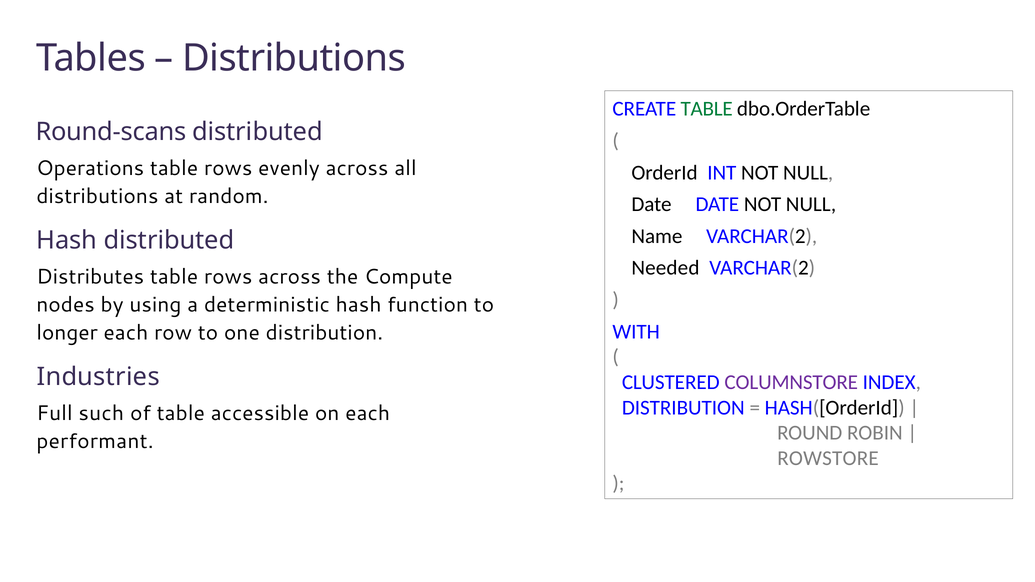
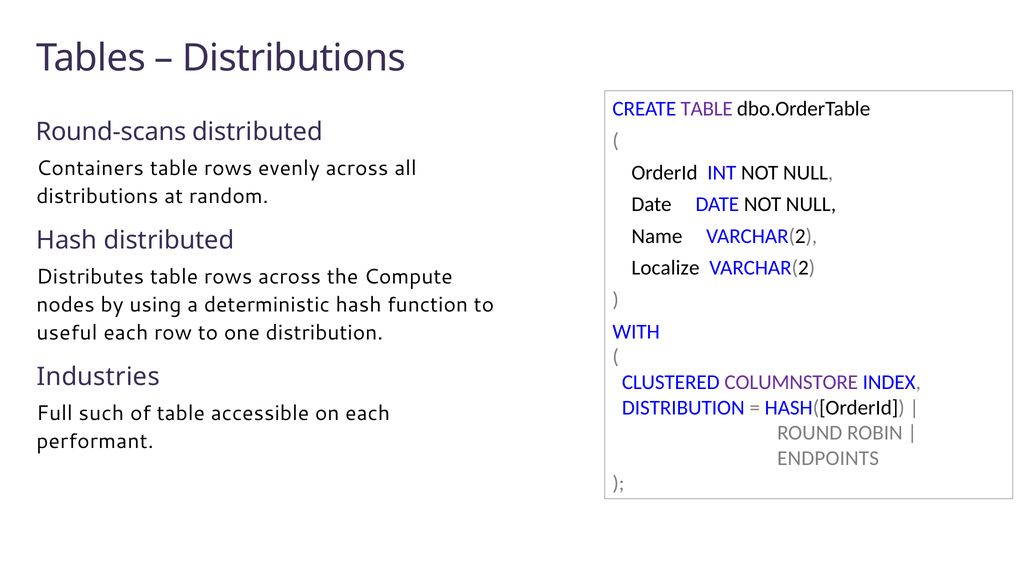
TABLE at (707, 109) colour: green -> purple
Operations: Operations -> Containers
Needed: Needed -> Localize
longer: longer -> useful
ROWSTORE: ROWSTORE -> ENDPOINTS
